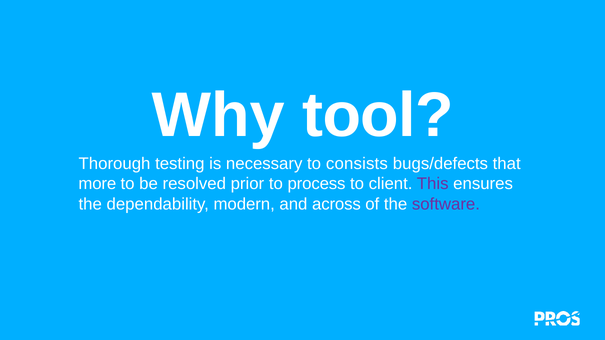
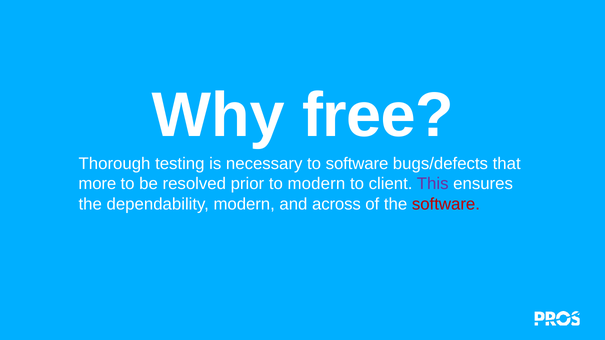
tool: tool -> free
to consists: consists -> software
to process: process -> modern
software at (446, 204) colour: purple -> red
